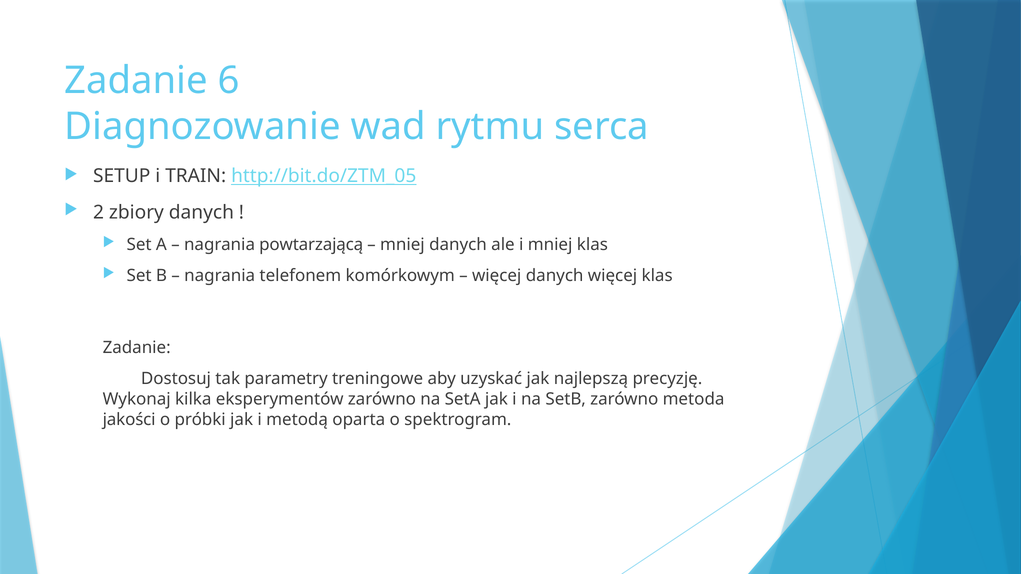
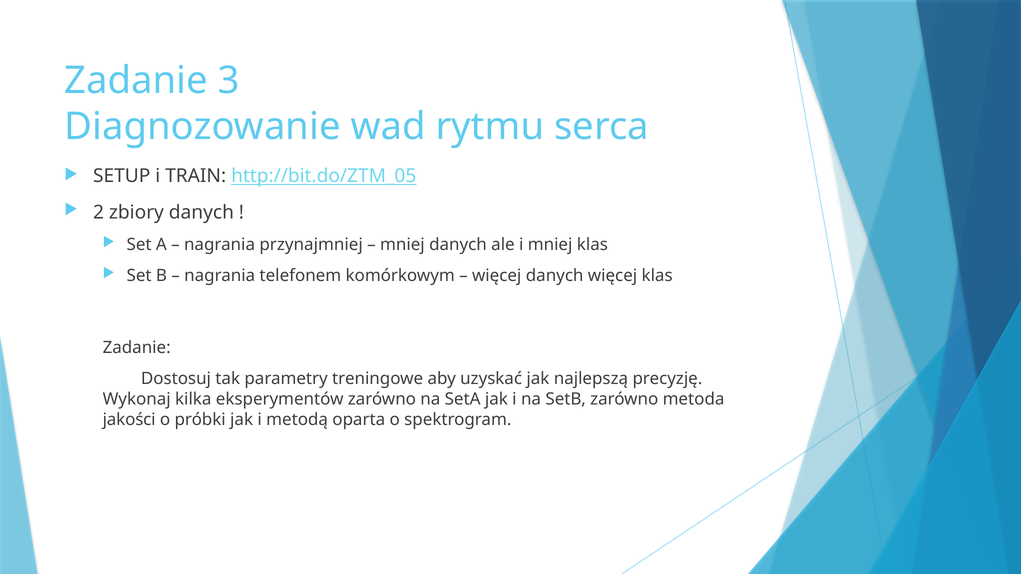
6: 6 -> 3
powtarzającą: powtarzającą -> przynajmniej
